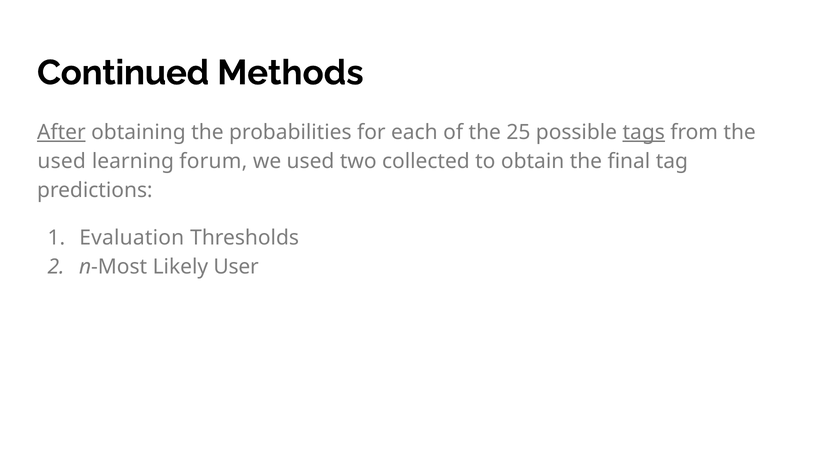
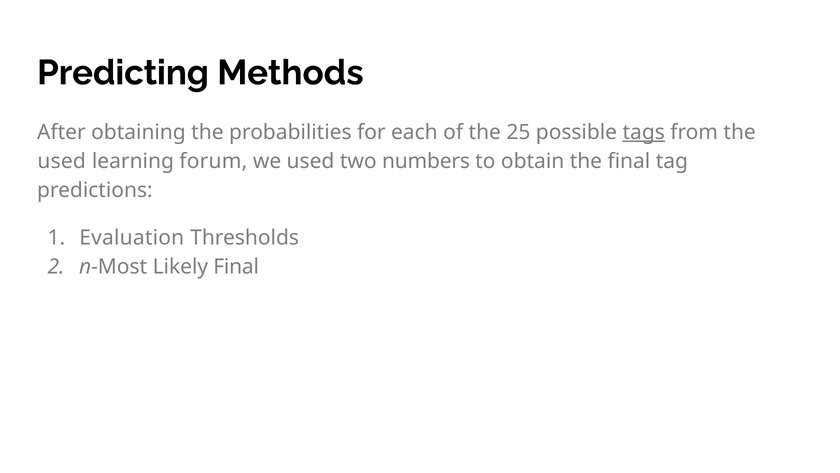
Continued: Continued -> Predicting
After underline: present -> none
collected: collected -> numbers
Likely User: User -> Final
